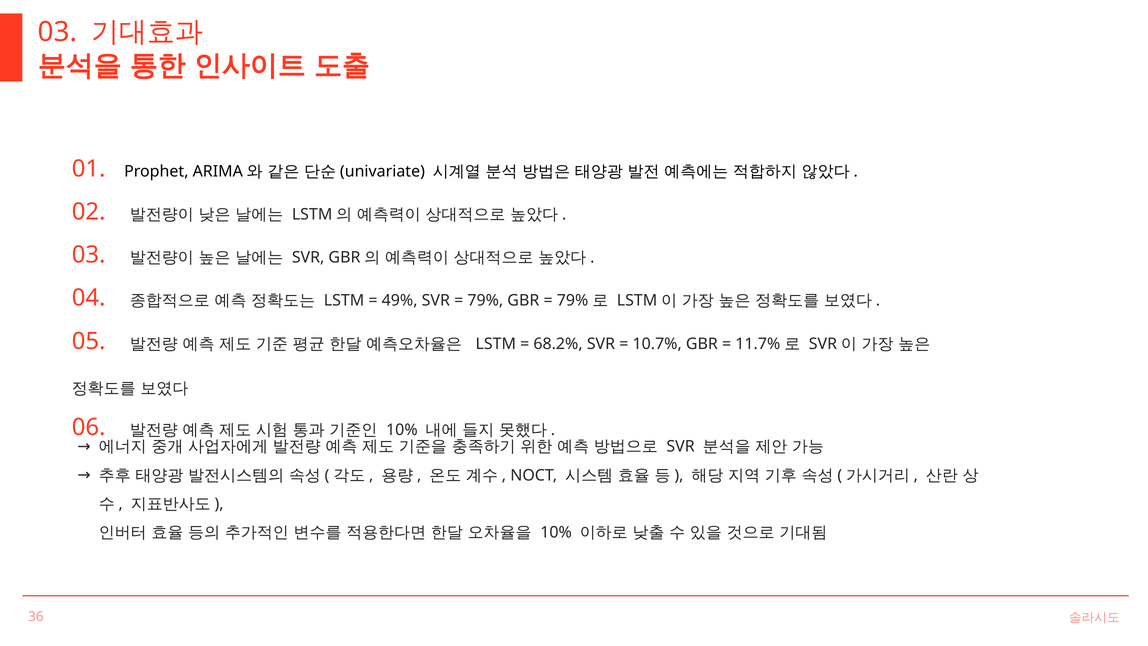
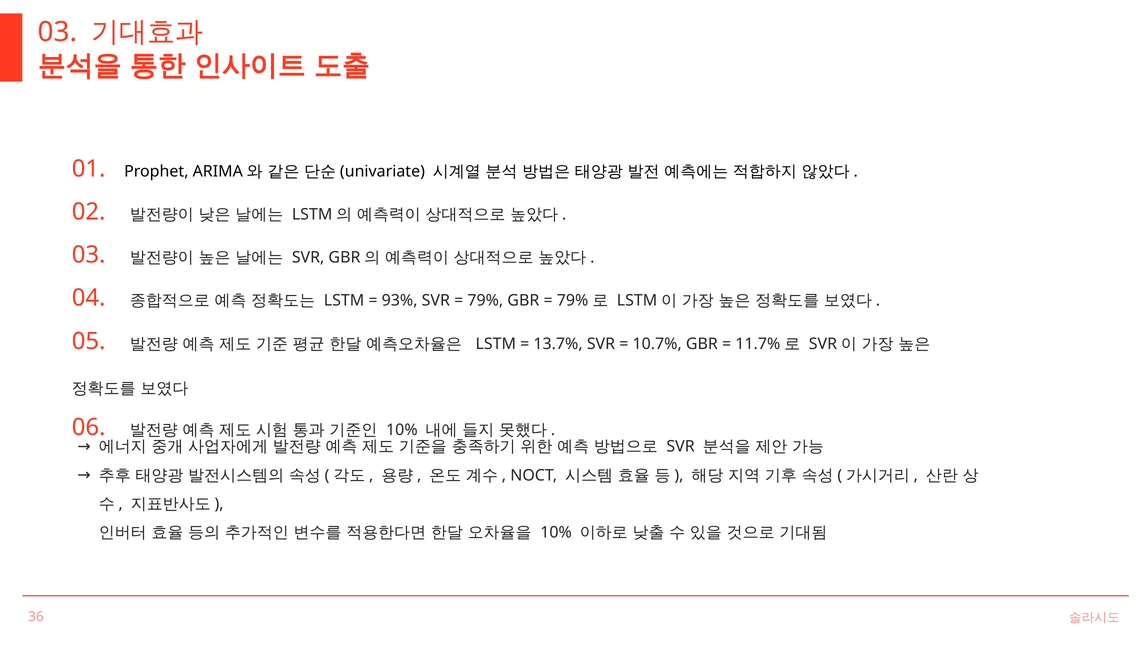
49%: 49% -> 93%
68.2%: 68.2% -> 13.7%
